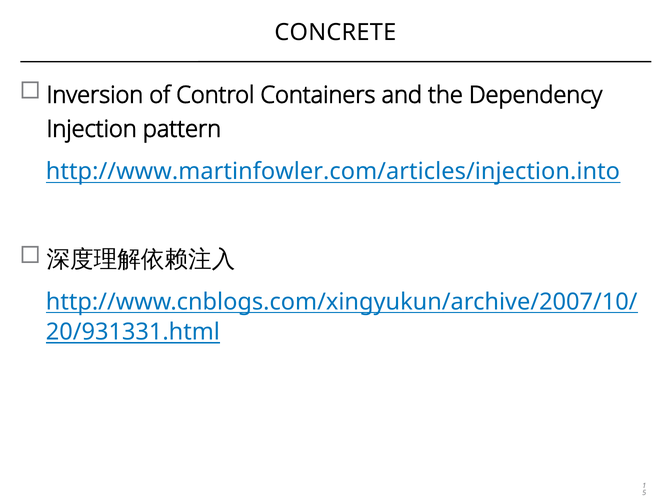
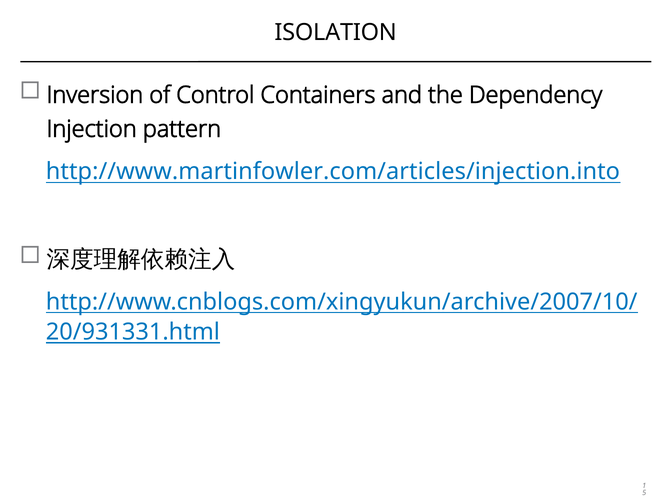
CONCRETE: CONCRETE -> ISOLATION
